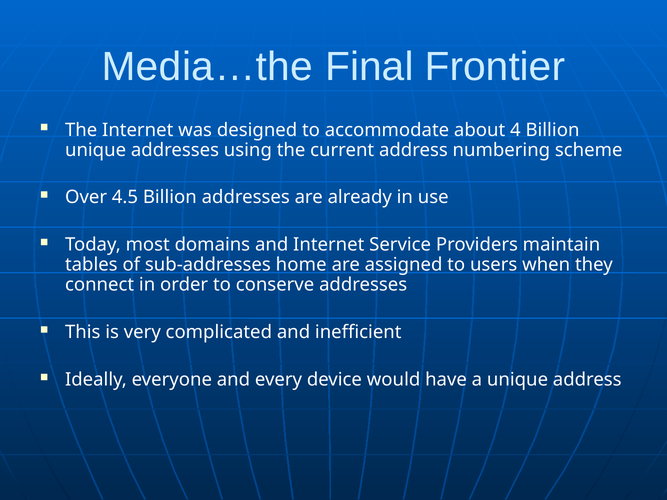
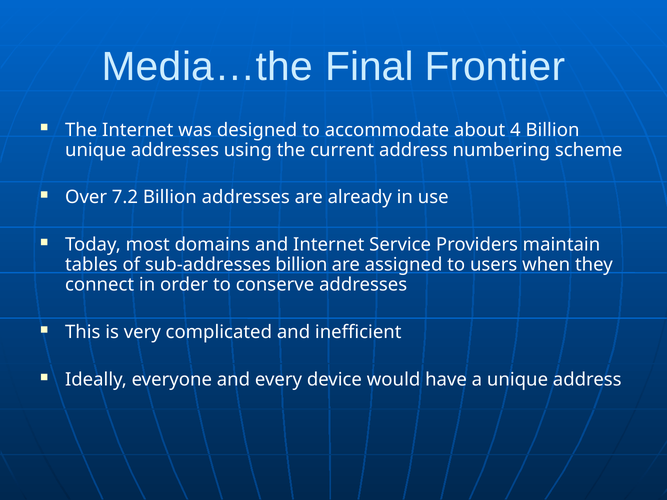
4.5: 4.5 -> 7.2
sub-addresses home: home -> billion
